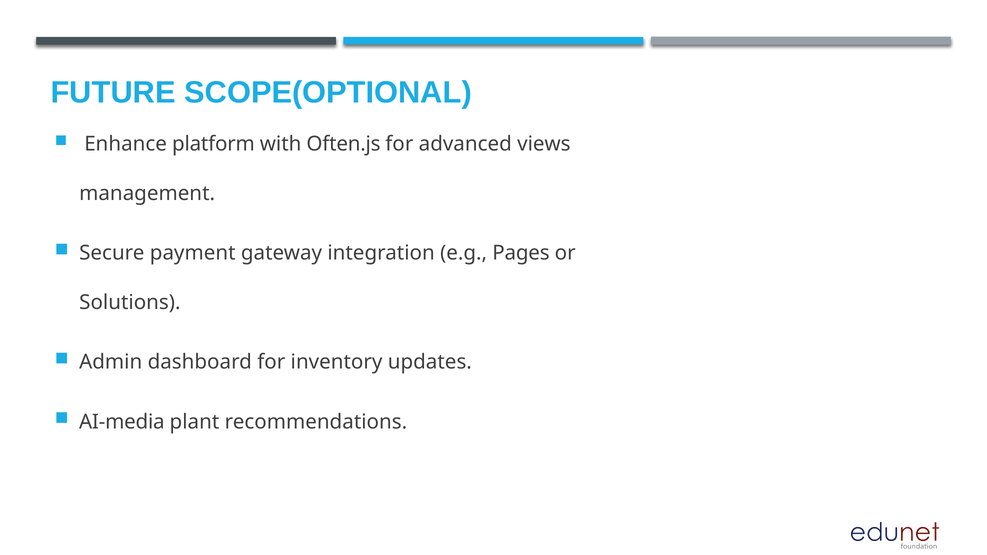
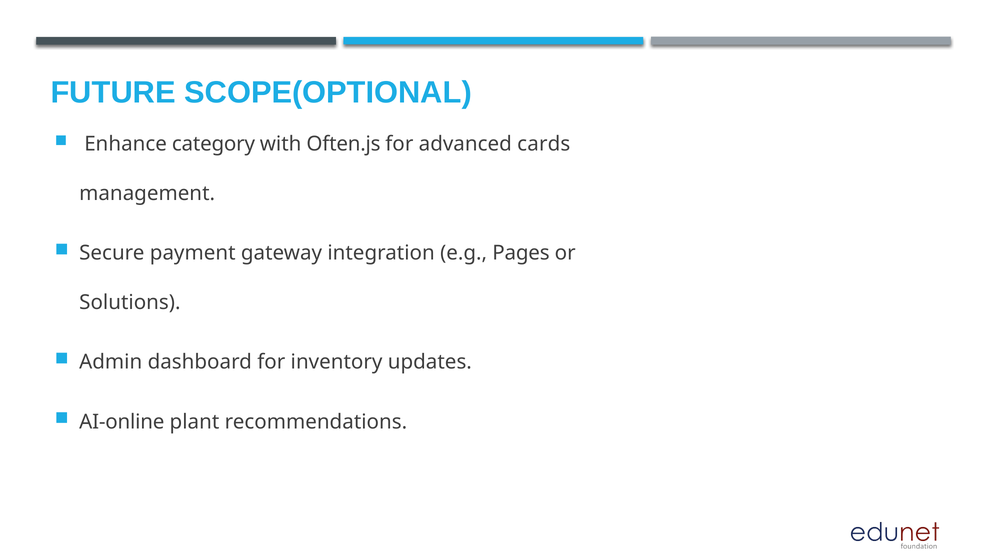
platform: platform -> category
views: views -> cards
AI-media: AI-media -> AI-online
